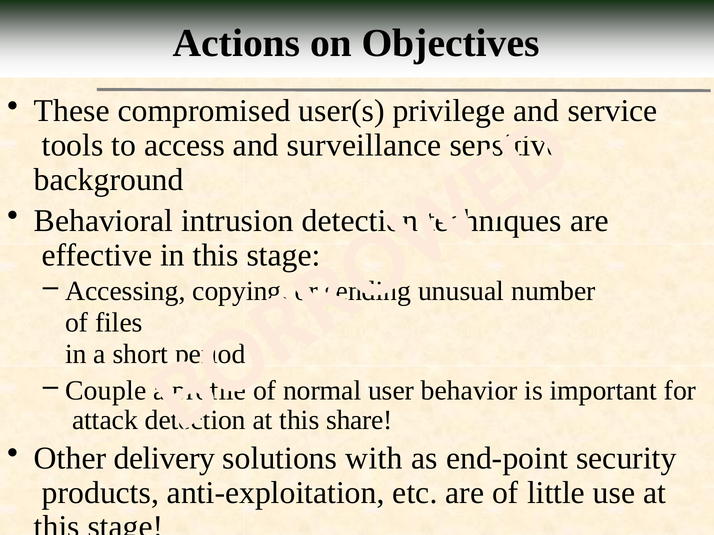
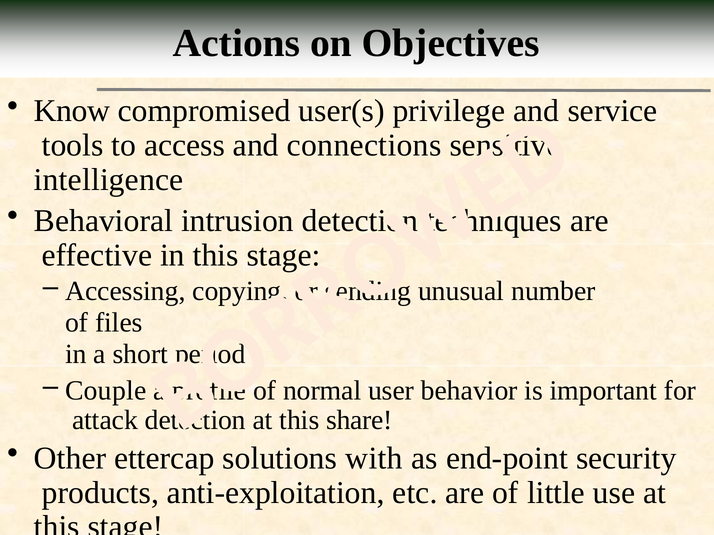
These: These -> Know
surveillance: surveillance -> connections
background: background -> intelligence
delivery: delivery -> ettercap
